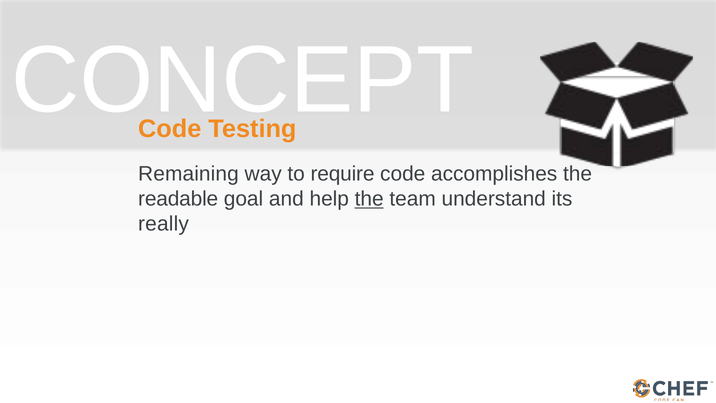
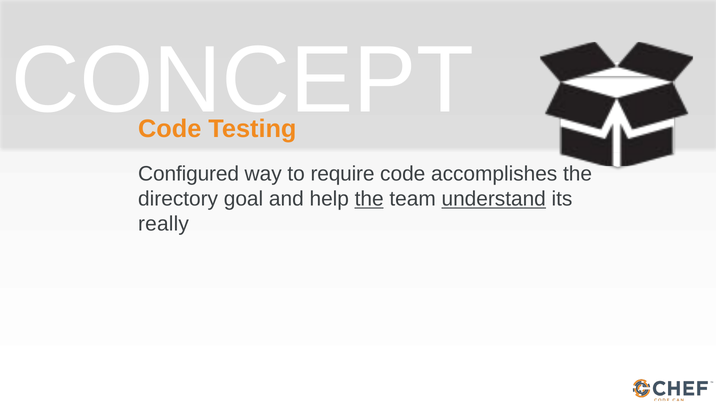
Remaining: Remaining -> Configured
readable: readable -> directory
understand underline: none -> present
